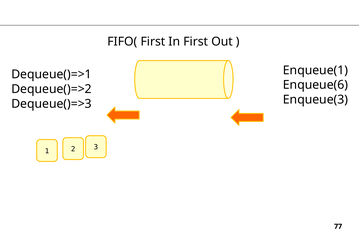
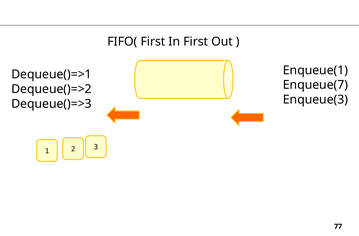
Enqueue(6: Enqueue(6 -> Enqueue(7
